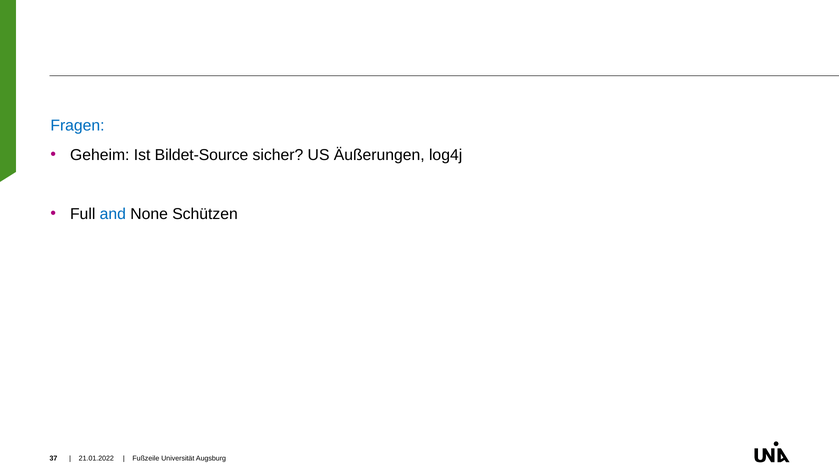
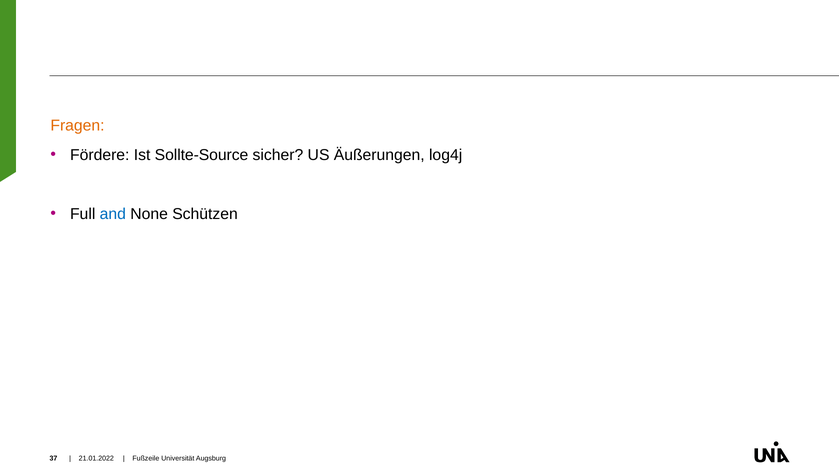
Fragen colour: blue -> orange
Geheim: Geheim -> Fördere
Bildet-Source: Bildet-Source -> Sollte-Source
